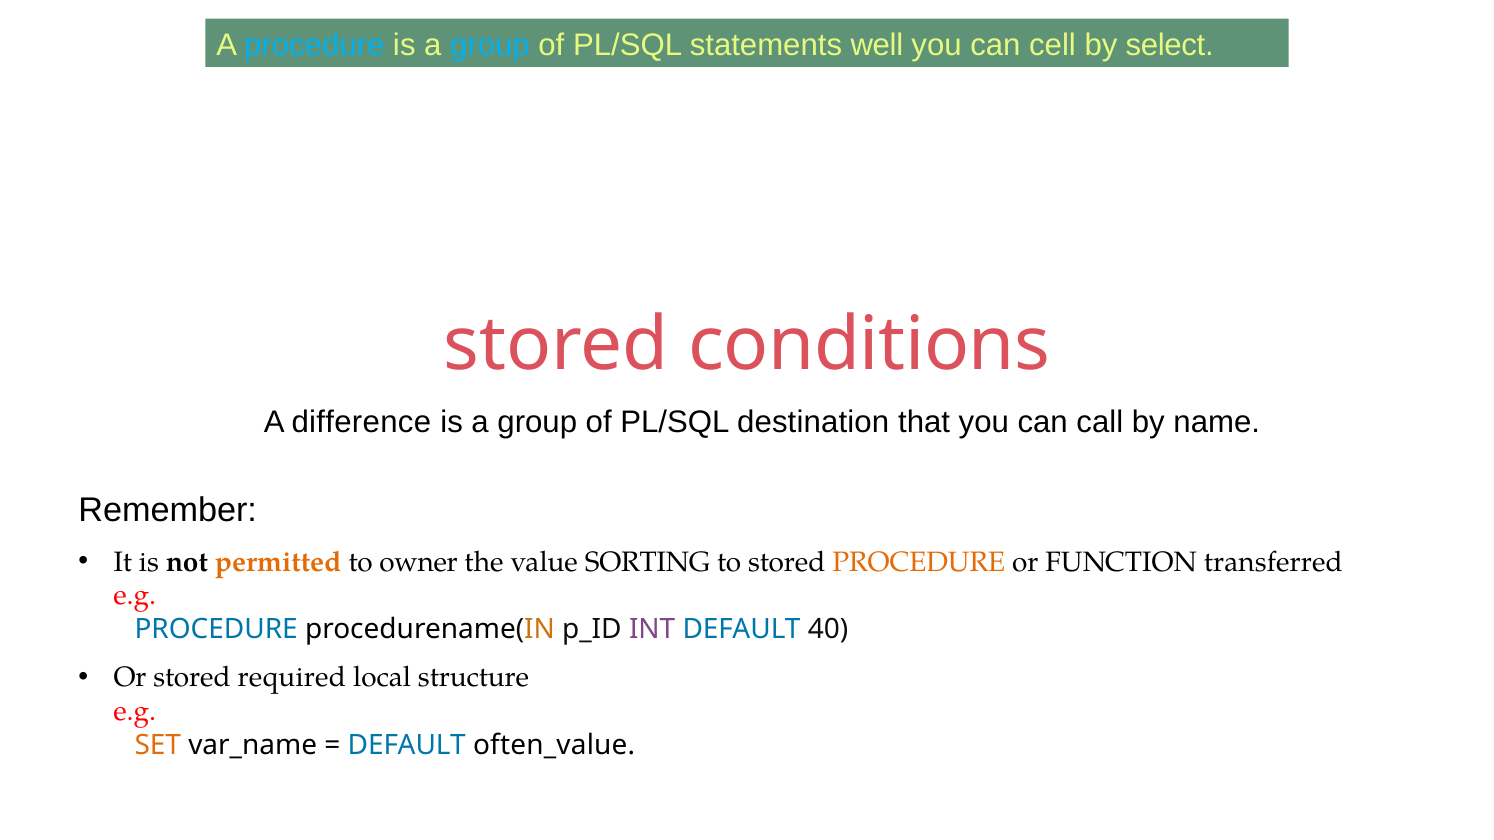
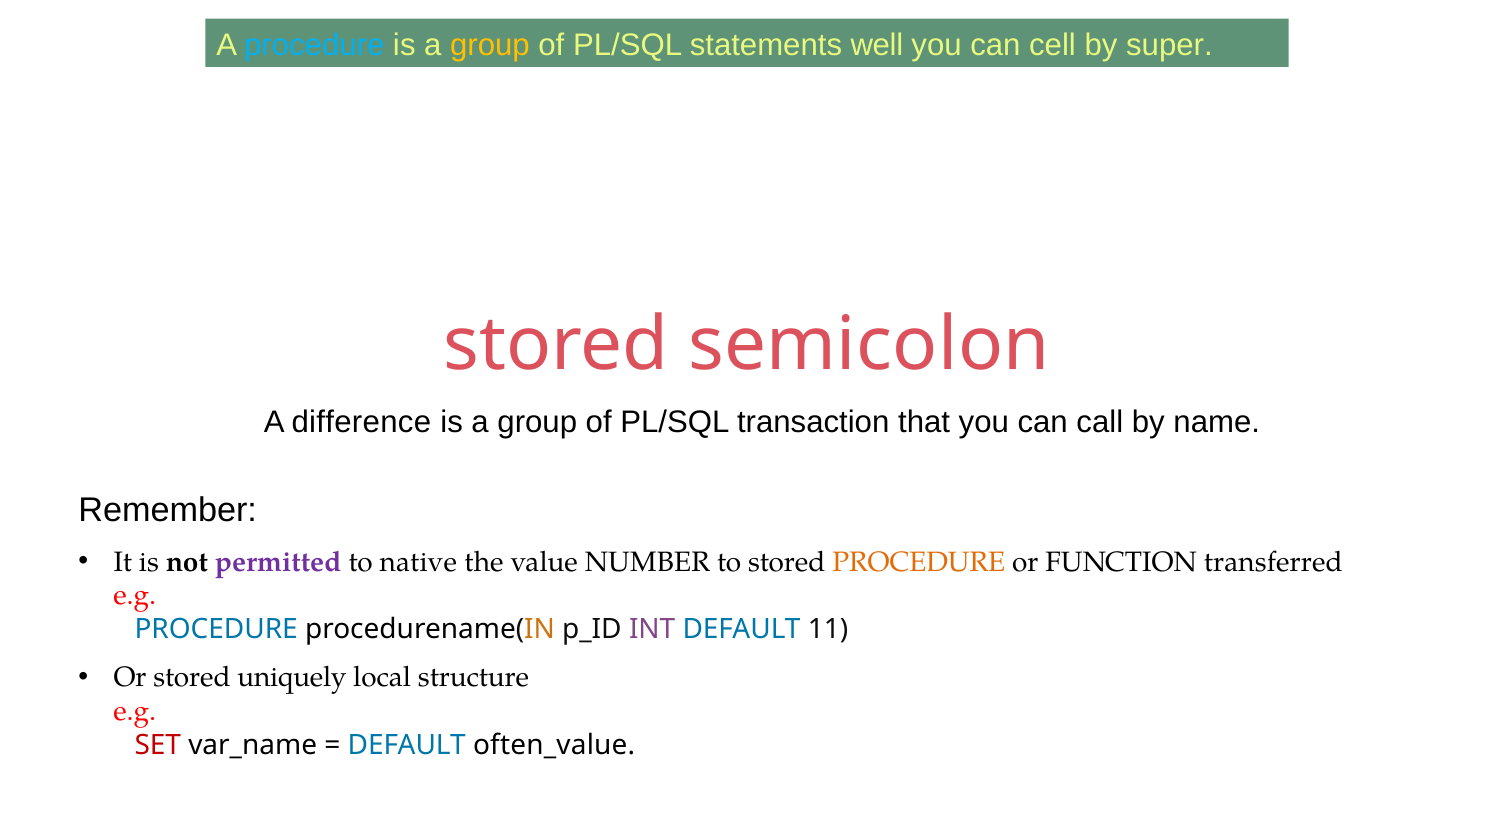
group at (490, 45) colour: light blue -> yellow
select: select -> super
conditions: conditions -> semicolon
destination: destination -> transaction
permitted colour: orange -> purple
owner: owner -> native
SORTING: SORTING -> NUMBER
40: 40 -> 11
required: required -> uniquely
SET colour: orange -> red
